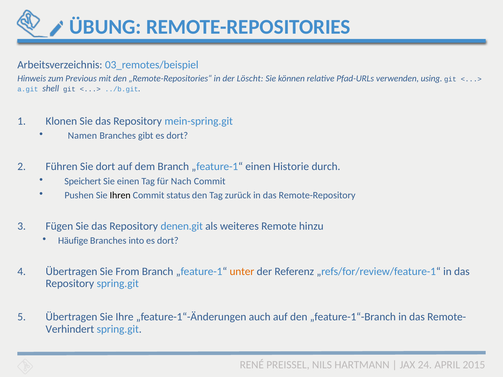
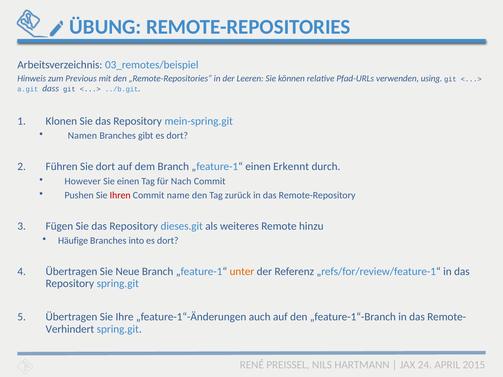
Löscht: Löscht -> Leeren
shell: shell -> dass
Historie: Historie -> Erkennt
Speichert: Speichert -> However
Ihren colour: black -> red
status: status -> name
denen.git: denen.git -> dieses.git
From: From -> Neue
